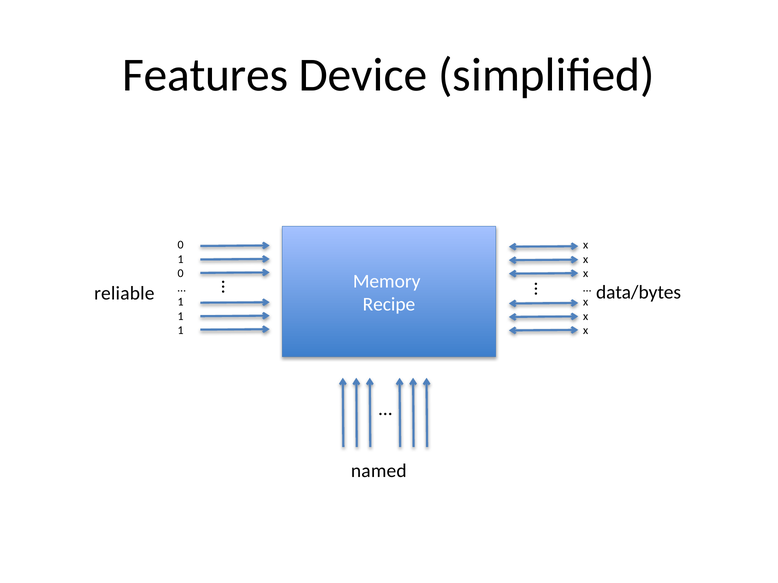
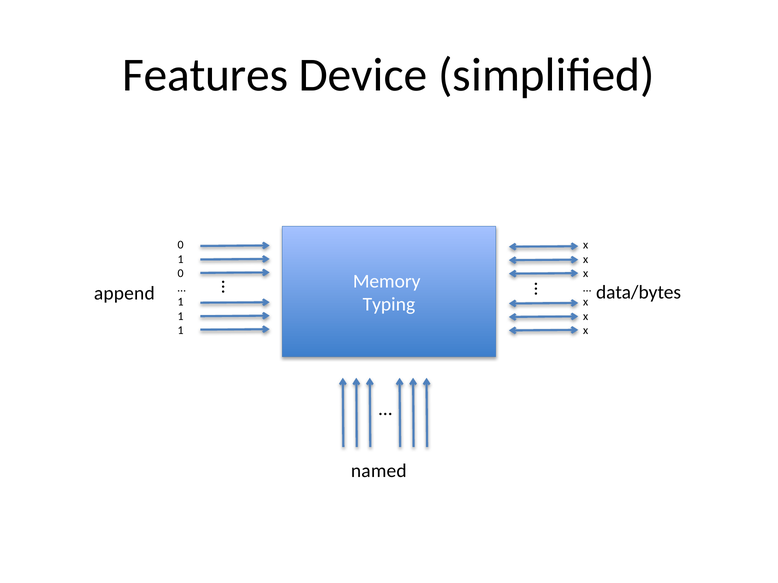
reliable: reliable -> append
Recipe: Recipe -> Typing
